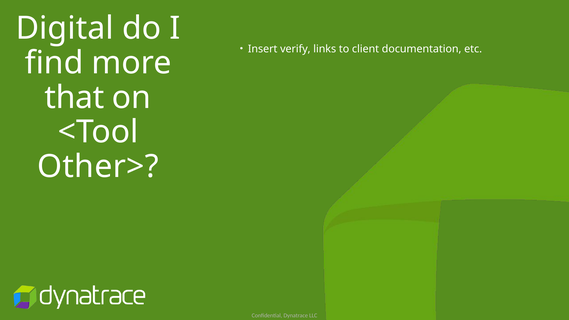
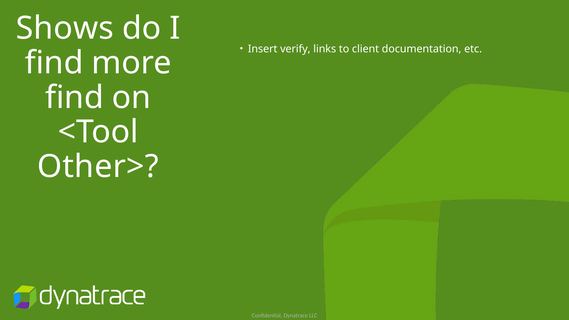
Digital: Digital -> Shows
that at (75, 97): that -> find
